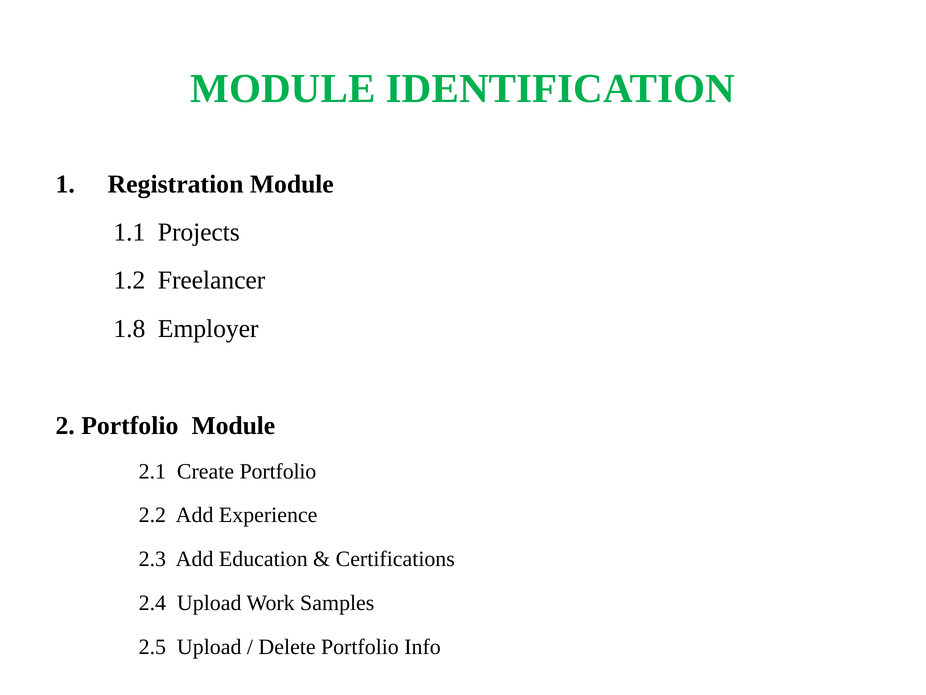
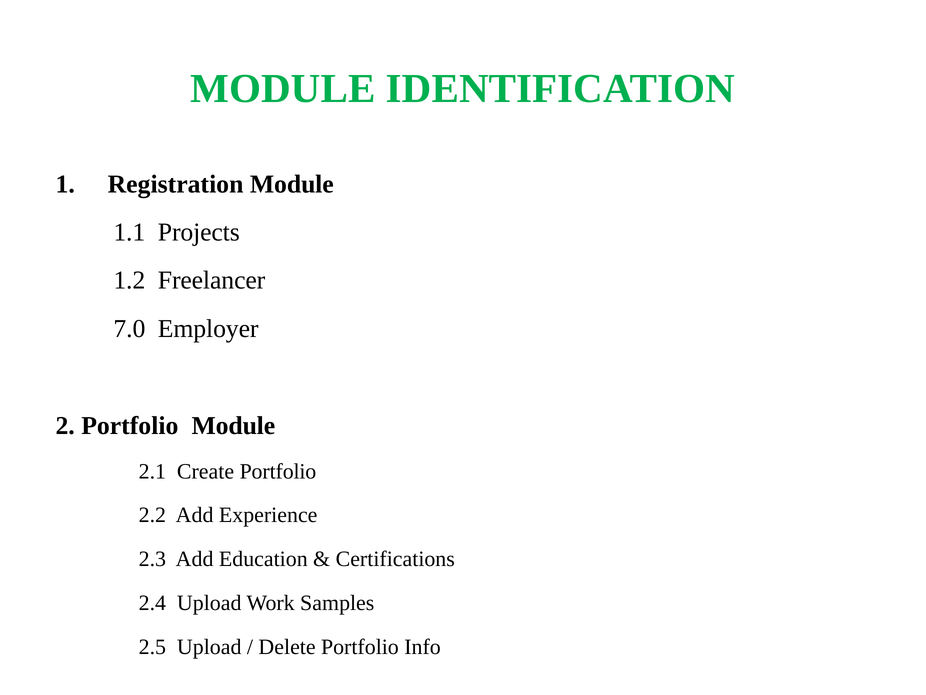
1.8: 1.8 -> 7.0
